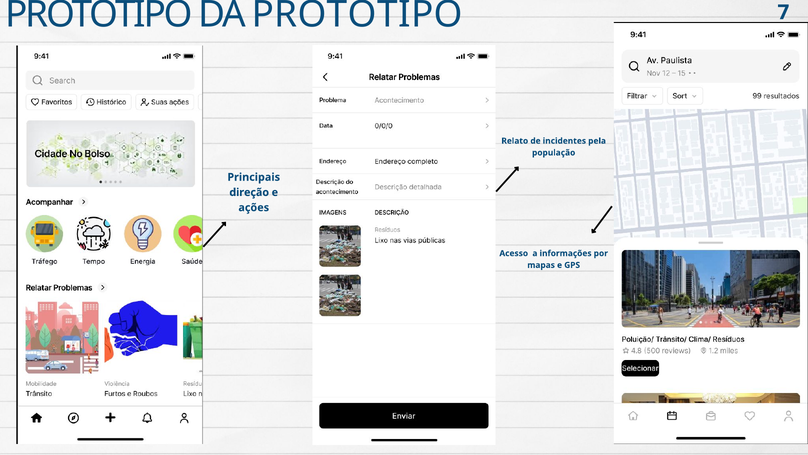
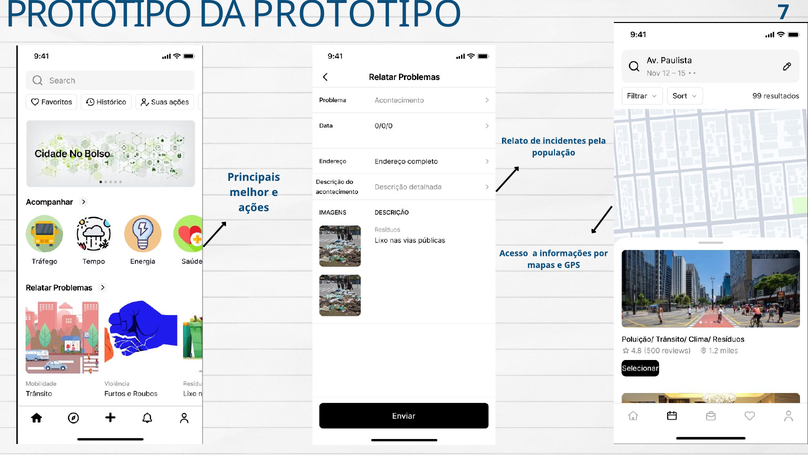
direção: direção -> melhor
